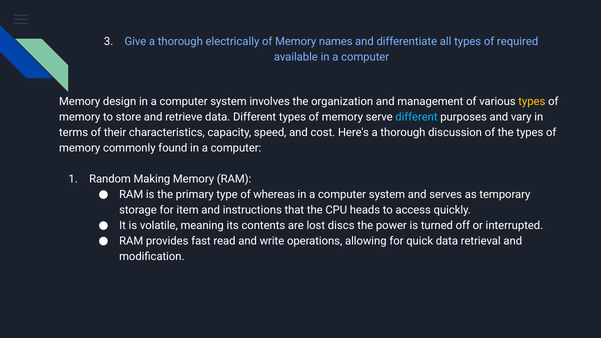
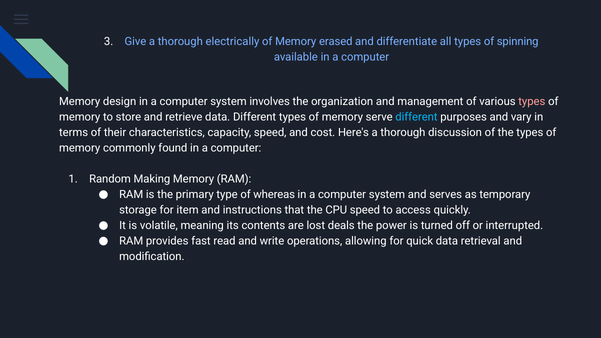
names: names -> erased
required: required -> spinning
types at (532, 102) colour: yellow -> pink
CPU heads: heads -> speed
discs: discs -> deals
